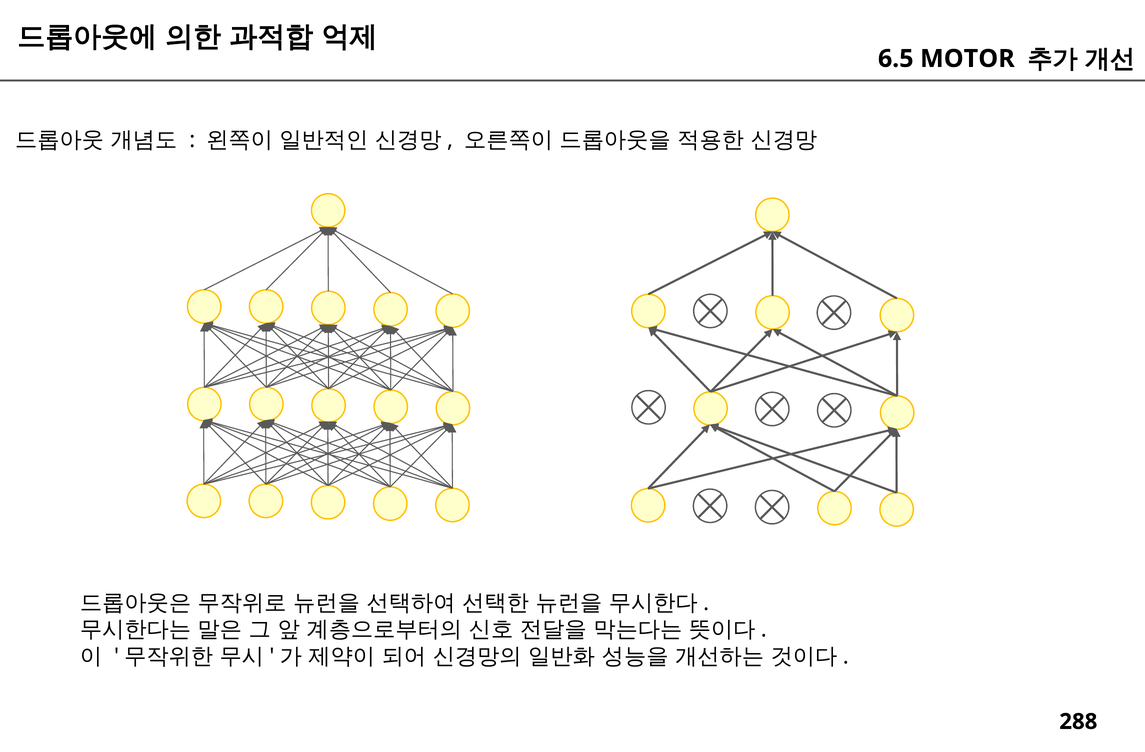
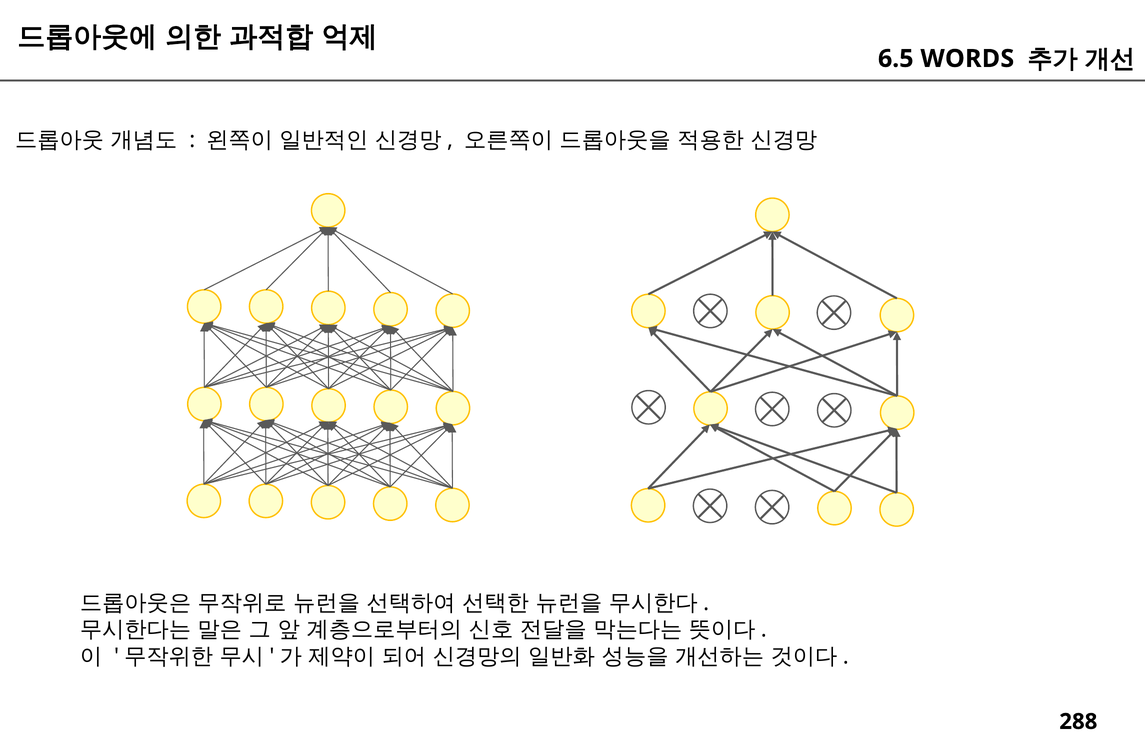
MOTOR: MOTOR -> WORDS
